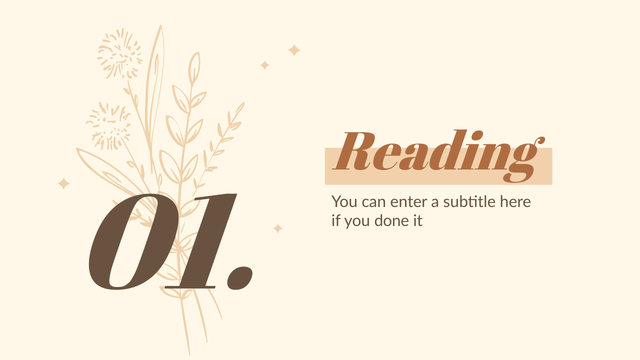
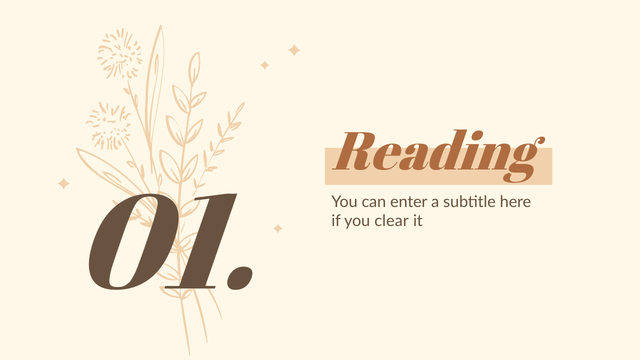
done: done -> clear
